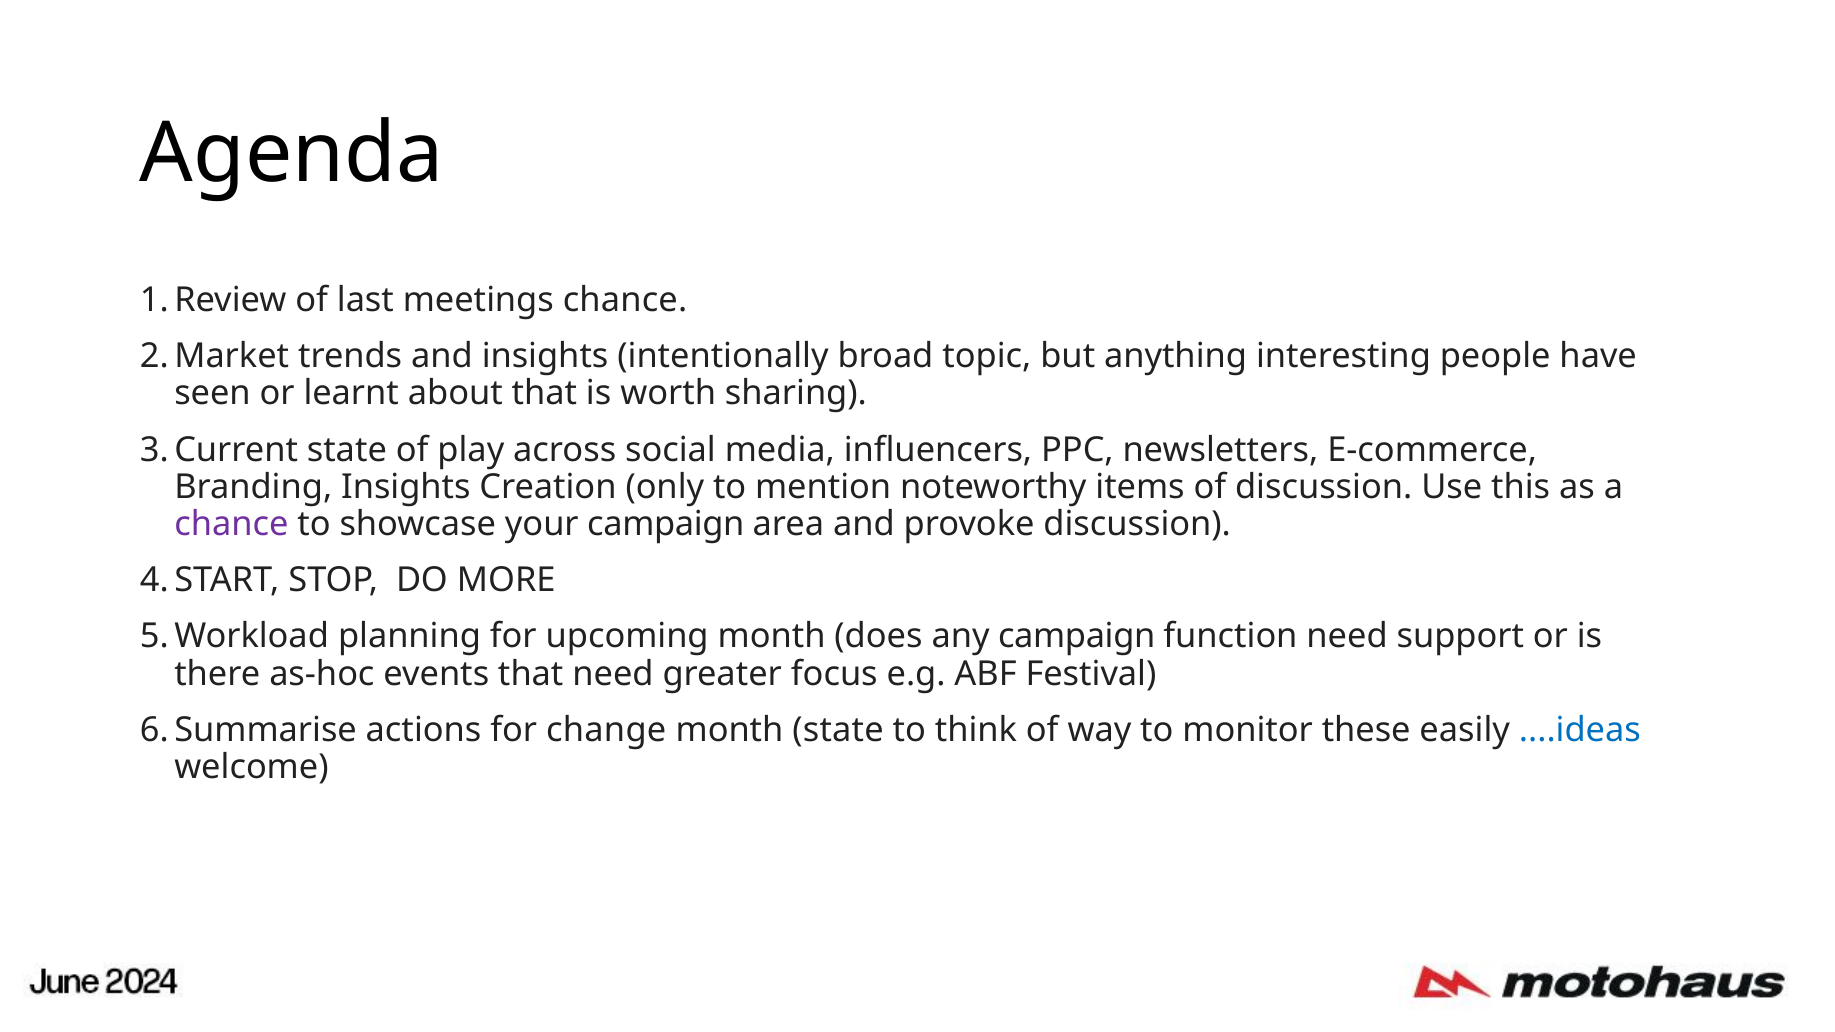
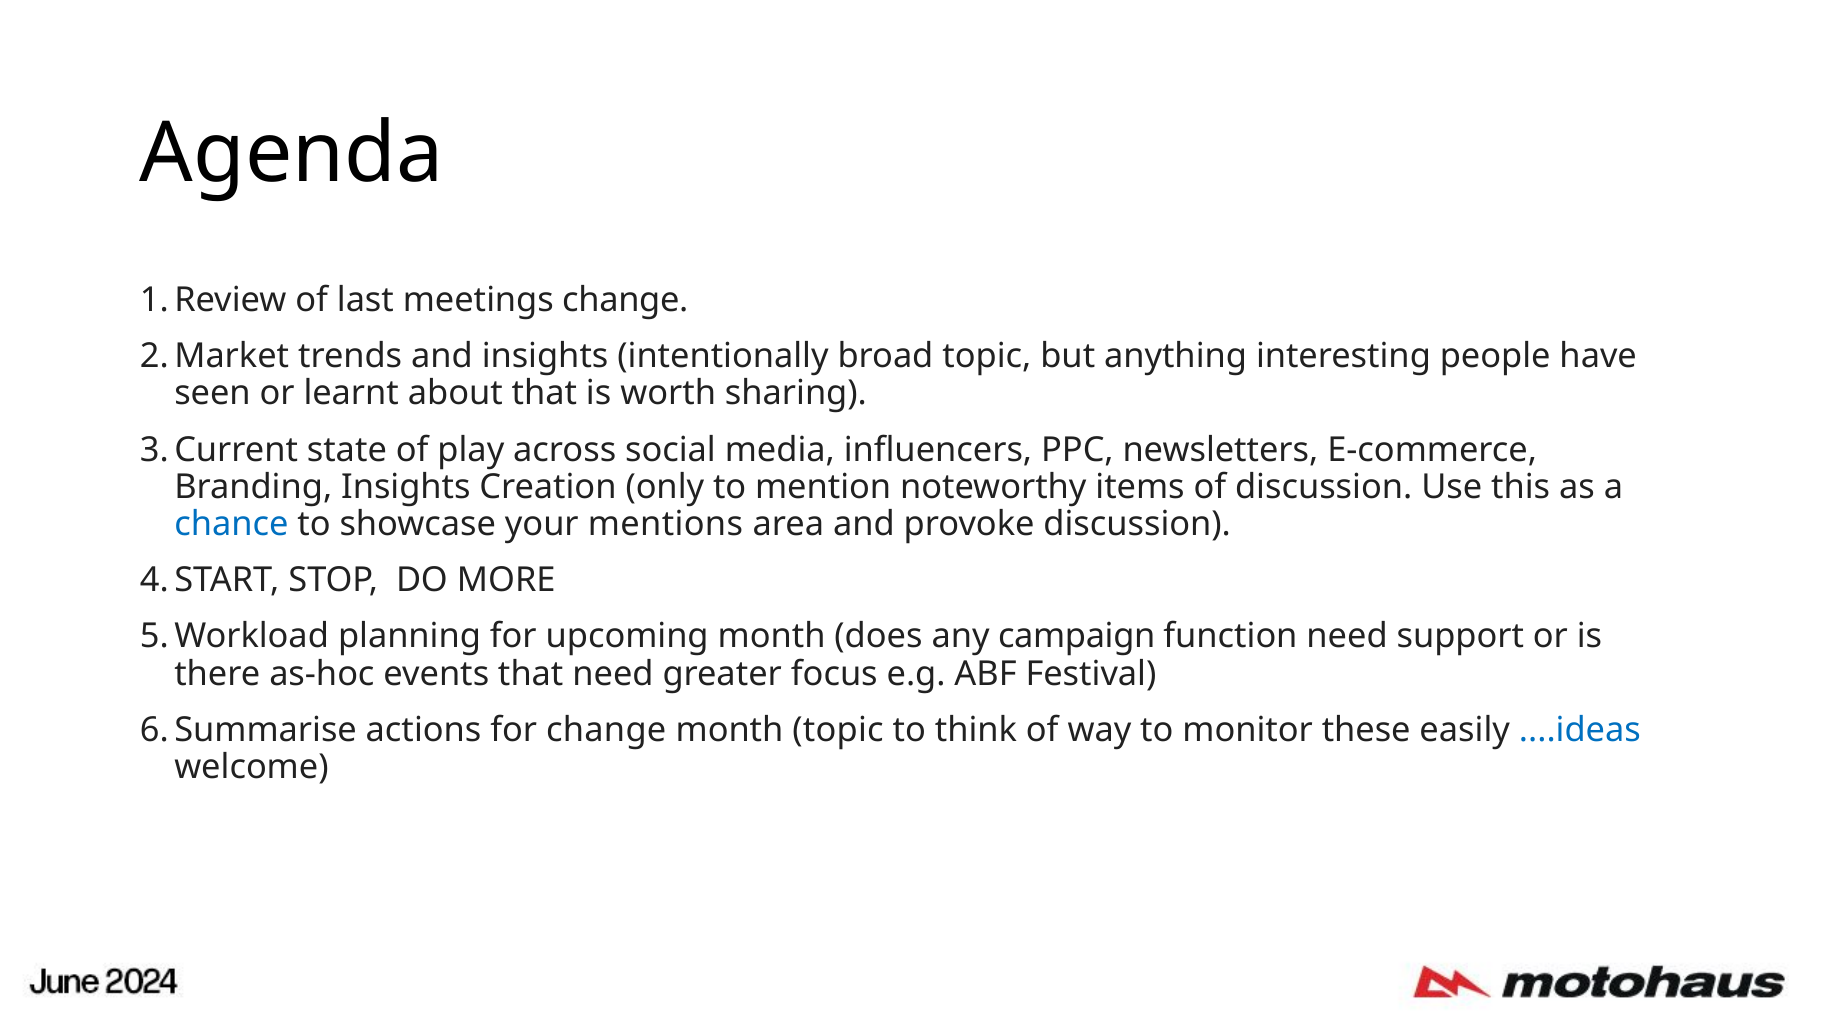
meetings chance: chance -> change
chance at (231, 524) colour: purple -> blue
your campaign: campaign -> mentions
month state: state -> topic
